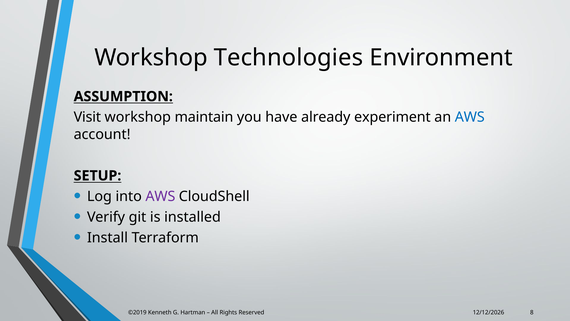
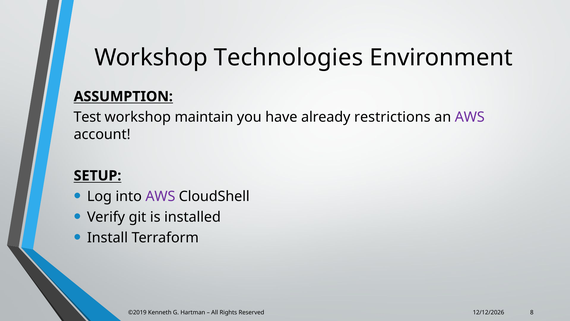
Visit: Visit -> Test
experiment: experiment -> restrictions
AWS at (470, 117) colour: blue -> purple
